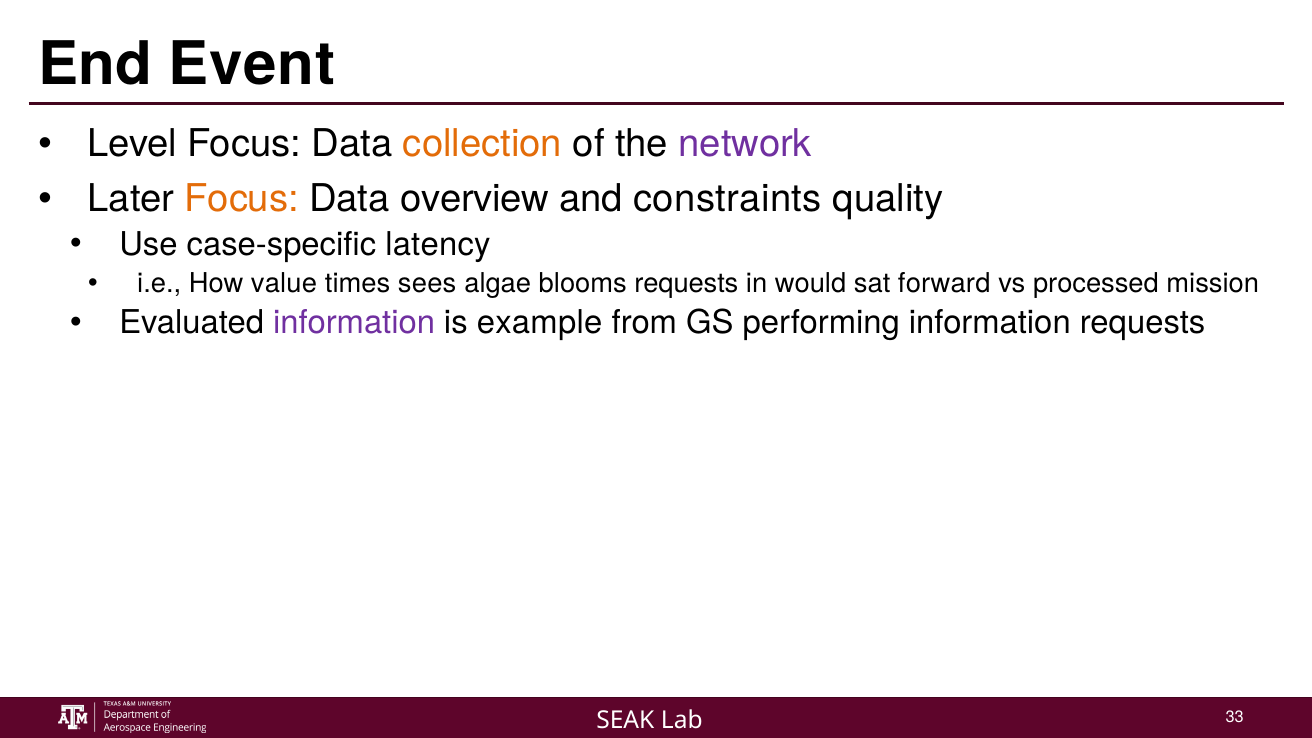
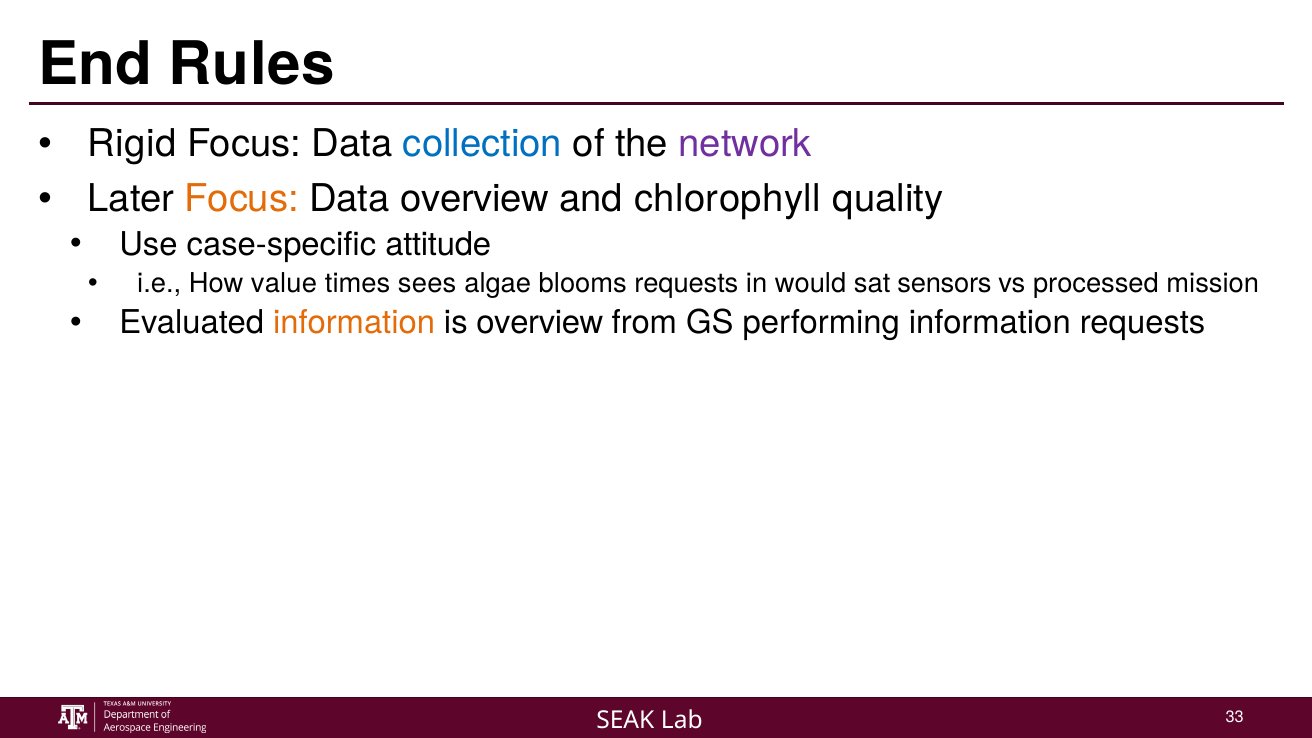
Event: Event -> Rules
Level: Level -> Rigid
collection colour: orange -> blue
constraints: constraints -> chlorophyll
latency: latency -> attitude
forward: forward -> sensors
information at (354, 323) colour: purple -> orange
is example: example -> overview
